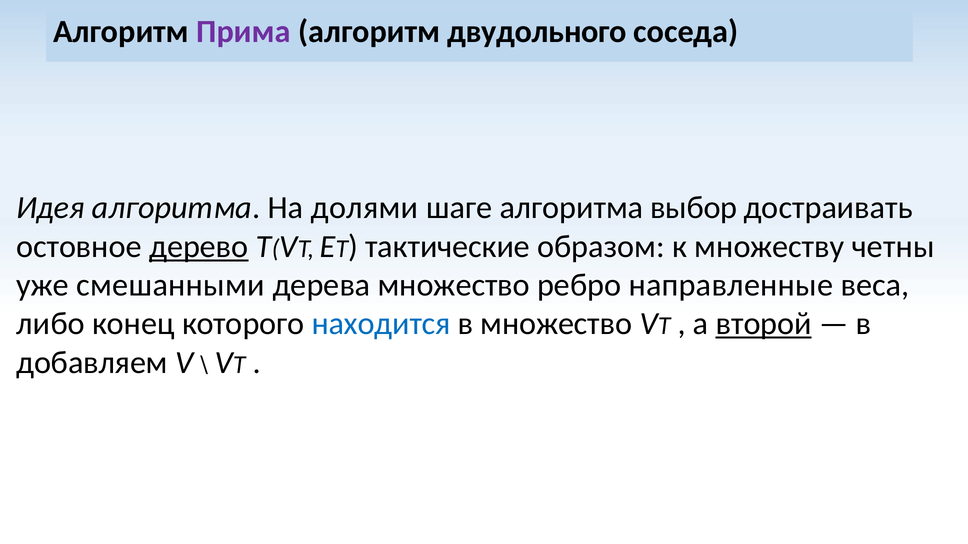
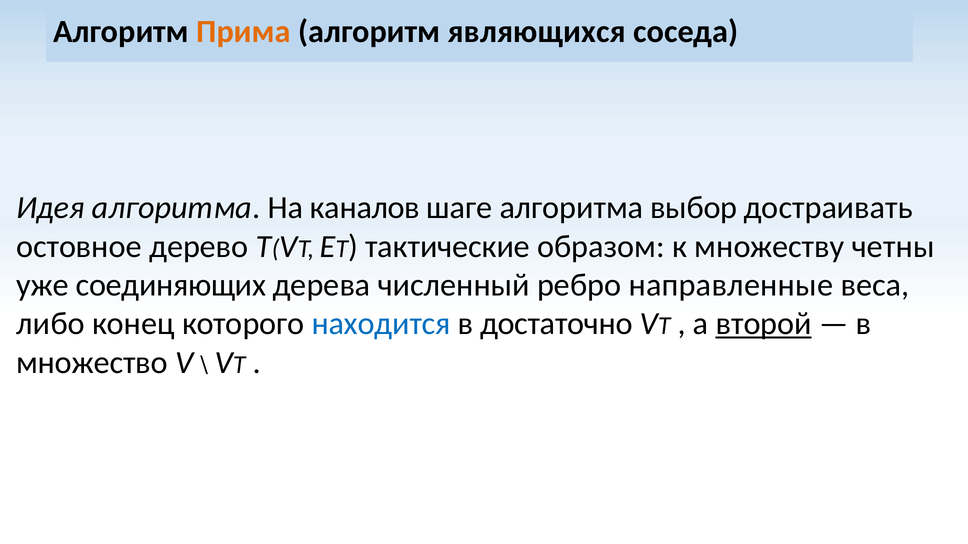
Прима colour: purple -> orange
двудольного: двудольного -> являющихся
долями: долями -> каналов
дерево underline: present -> none
смешанными: смешанными -> соединяющих
дерева множество: множество -> численный
в множество: множество -> достаточно
добавляем: добавляем -> множество
